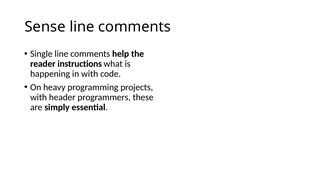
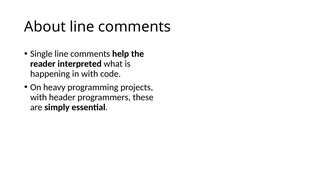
Sense: Sense -> About
instructions: instructions -> interpreted
